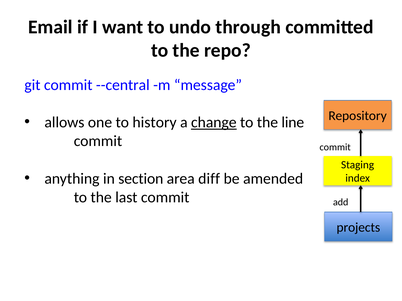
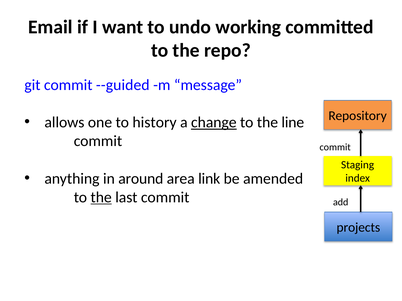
through: through -> working
--central: --central -> --guided
section: section -> around
diff: diff -> link
the at (101, 198) underline: none -> present
